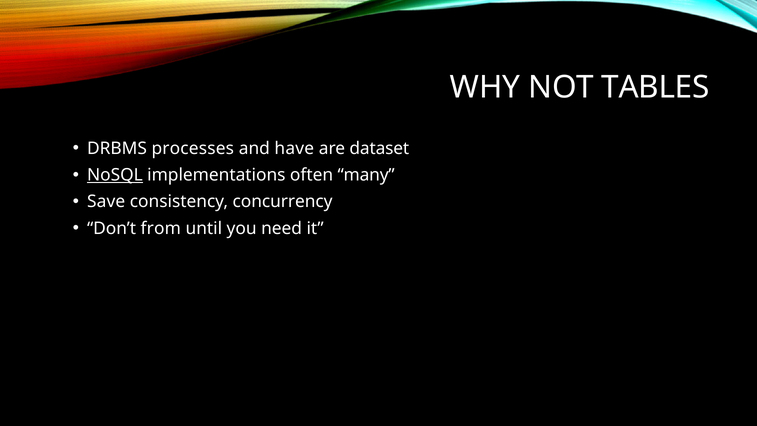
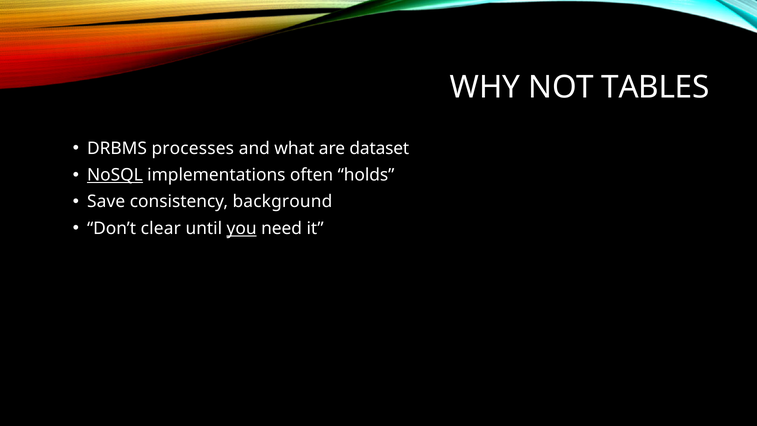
have: have -> what
many: many -> holds
concurrency: concurrency -> background
from: from -> clear
you underline: none -> present
